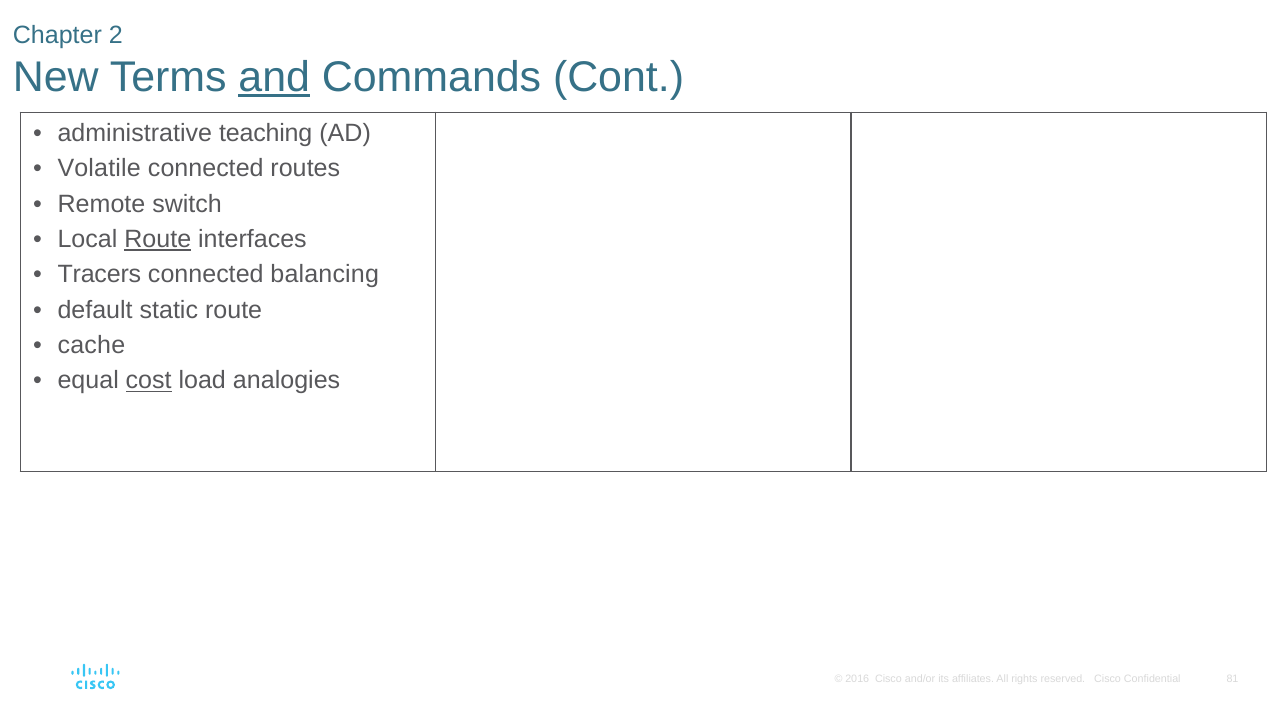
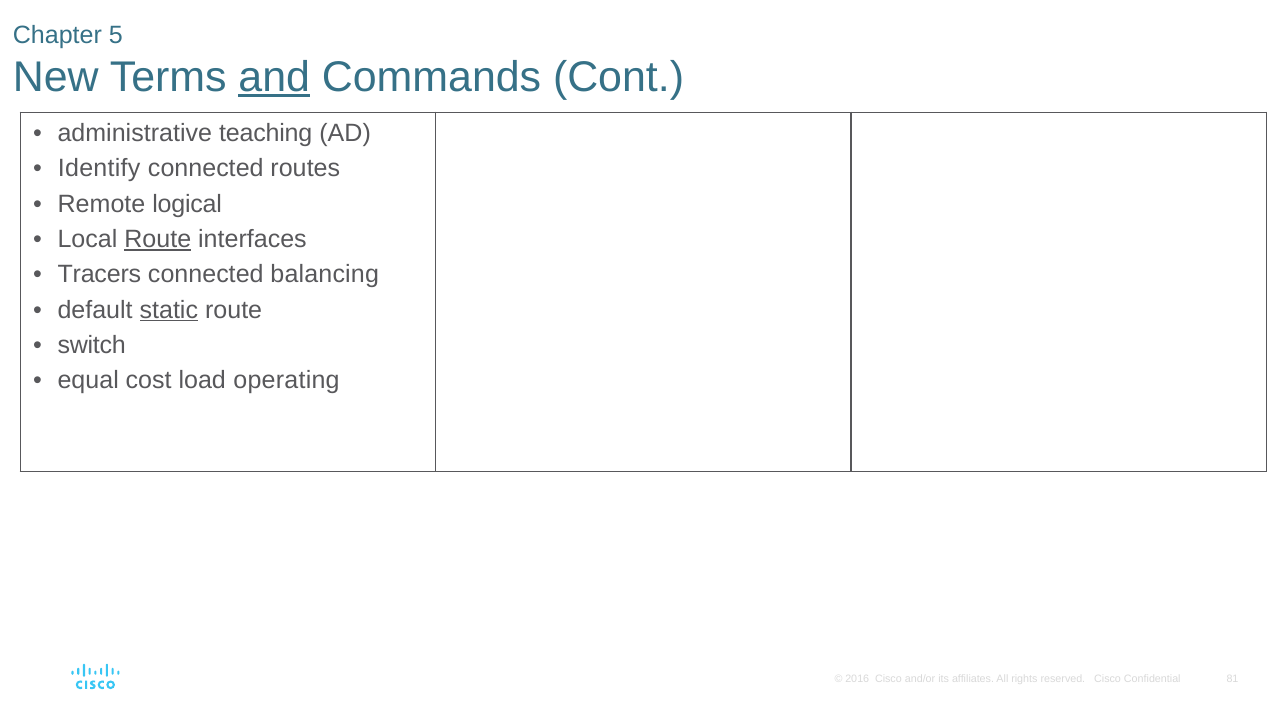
2: 2 -> 5
Volatile: Volatile -> Identify
switch: switch -> logical
static underline: none -> present
cache: cache -> switch
cost underline: present -> none
analogies: analogies -> operating
